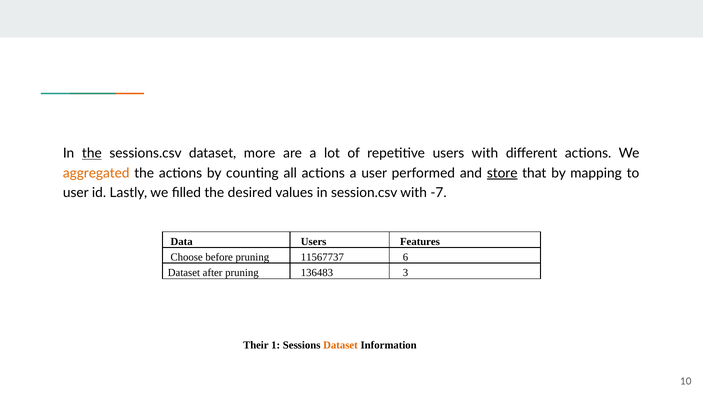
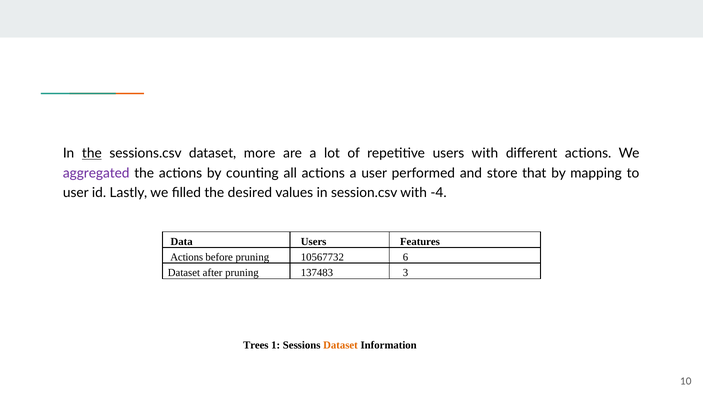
aggregated colour: orange -> purple
store underline: present -> none
-7: -7 -> -4
Choose at (187, 257): Choose -> Actions
11567737: 11567737 -> 10567732
136483: 136483 -> 137483
Their: Their -> Trees
